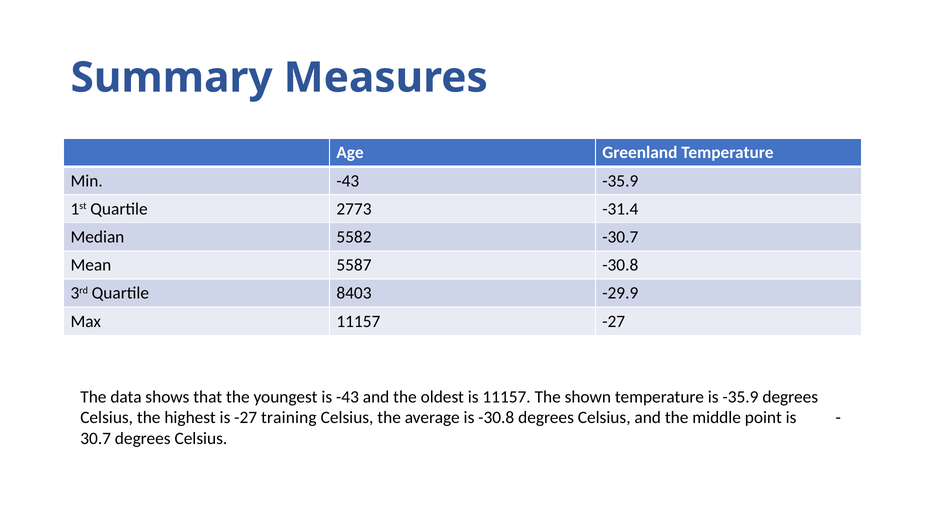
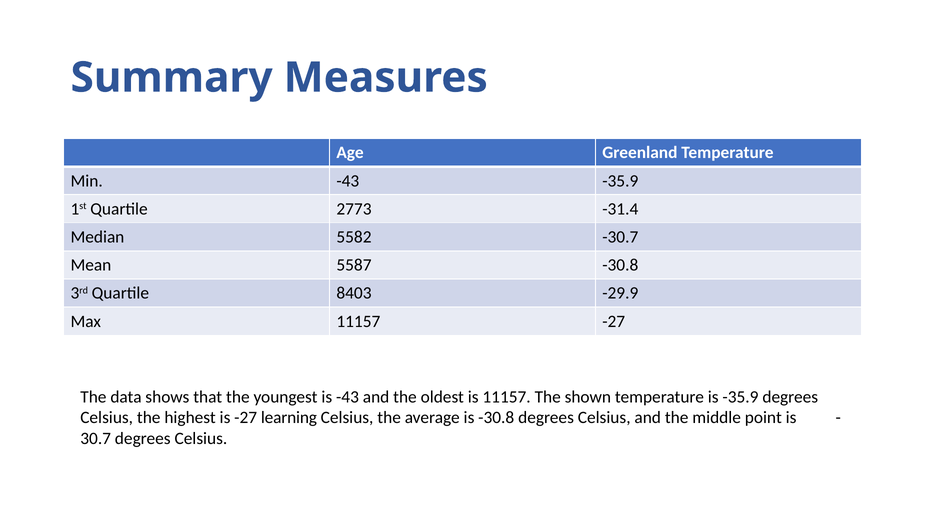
training: training -> learning
